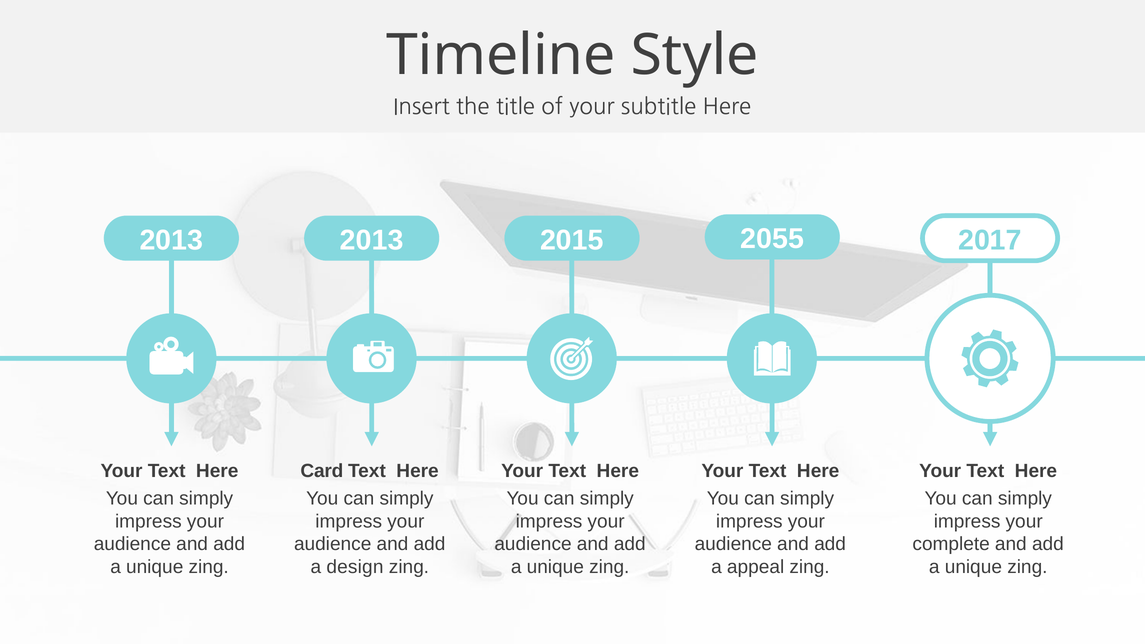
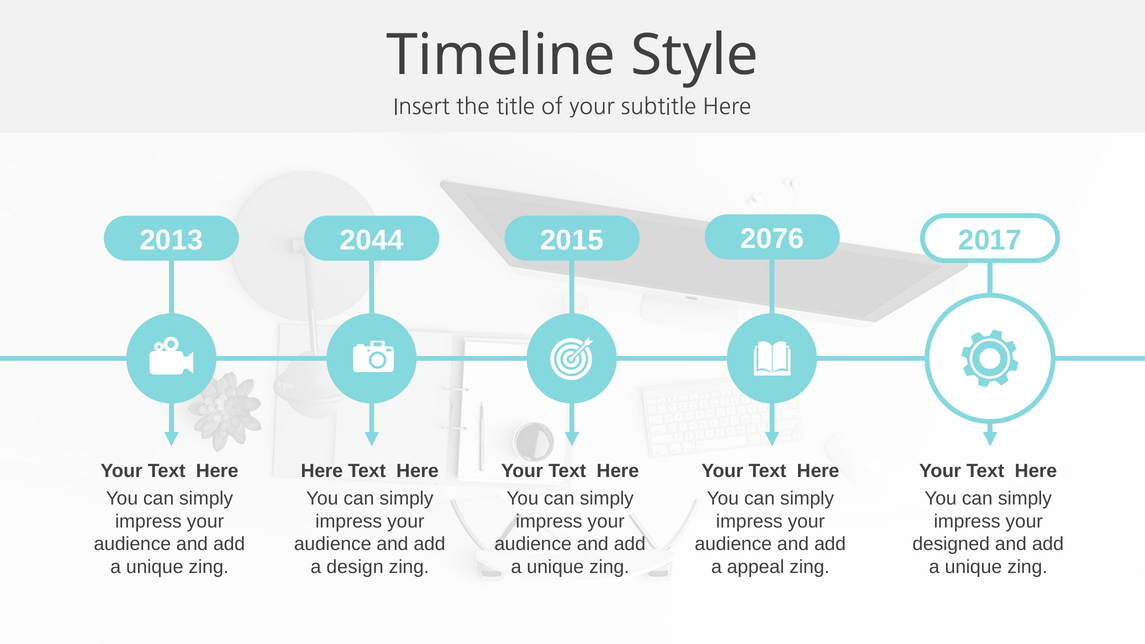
2013 2013: 2013 -> 2044
2055: 2055 -> 2076
Card at (322, 471): Card -> Here
complete: complete -> designed
